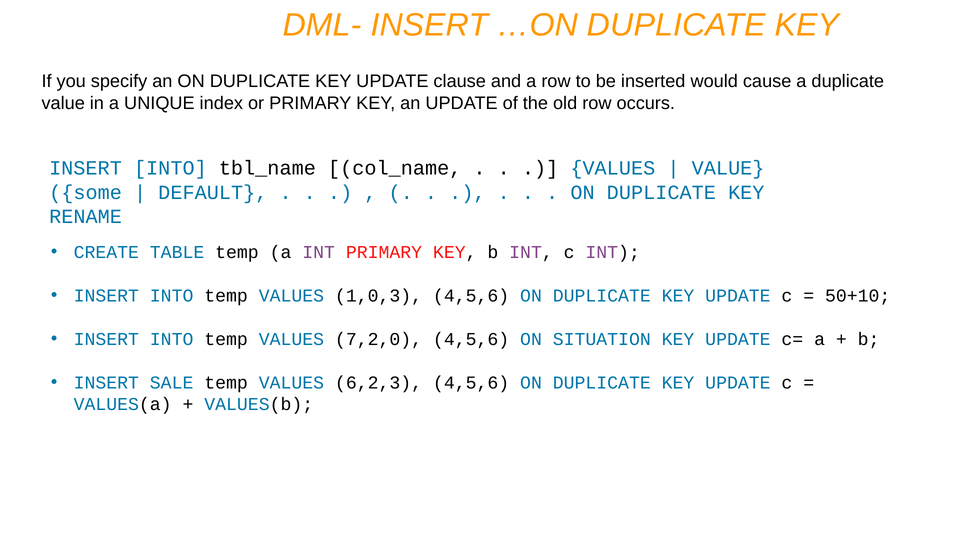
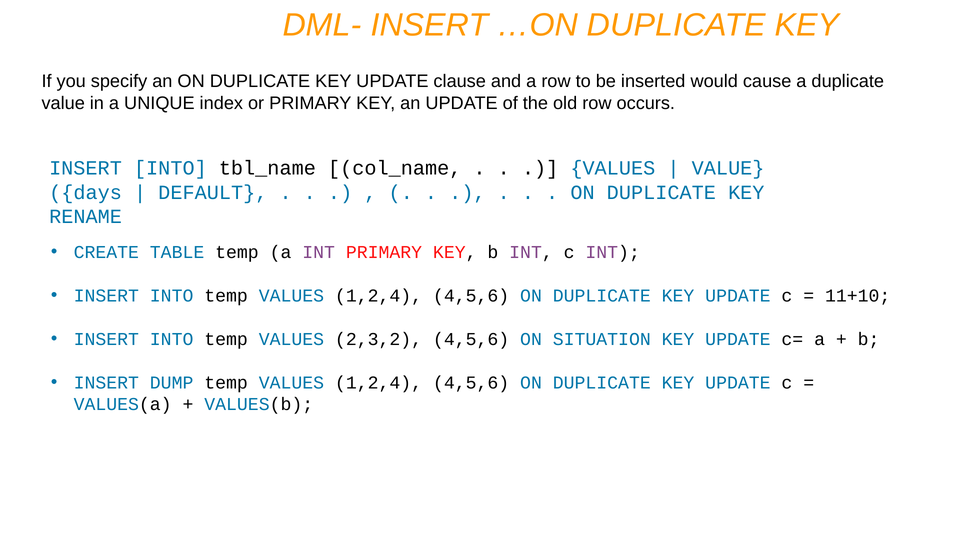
some: some -> days
INTO temp VALUES 1,0,3: 1,0,3 -> 1,2,4
50+10: 50+10 -> 11+10
7,2,0: 7,2,0 -> 2,3,2
SALE: SALE -> DUMP
6,2,3 at (379, 383): 6,2,3 -> 1,2,4
